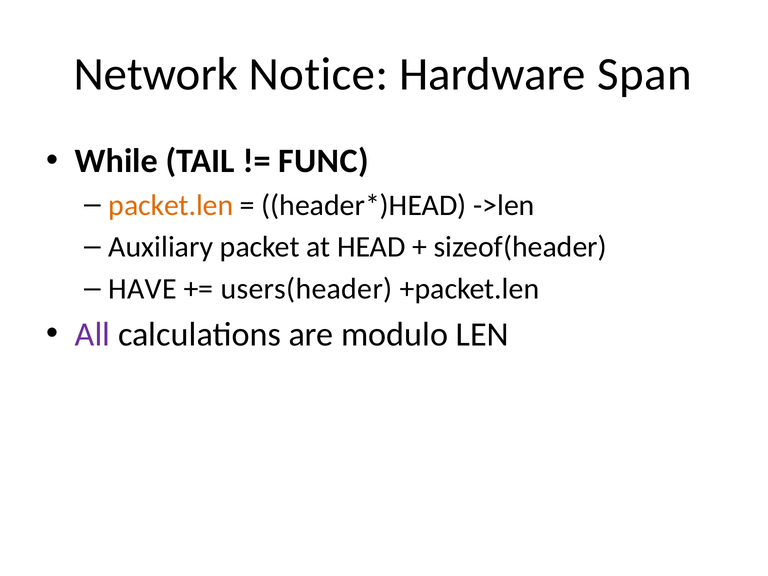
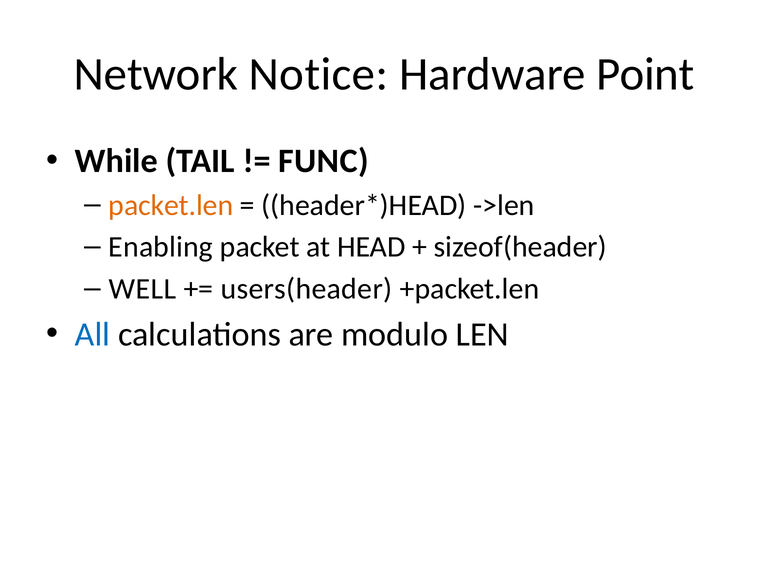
Span: Span -> Point
Auxiliary: Auxiliary -> Enabling
HAVE: HAVE -> WELL
All colour: purple -> blue
